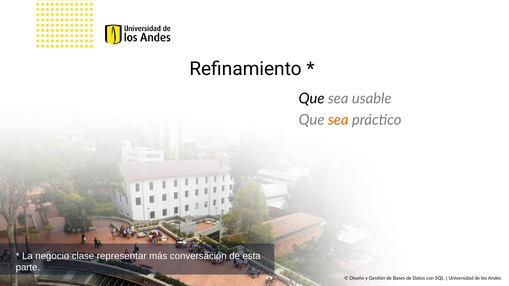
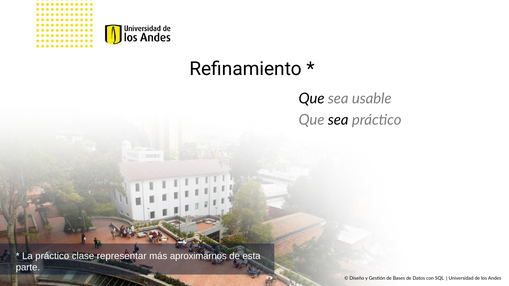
sea at (338, 120) colour: orange -> black
La negocio: negocio -> práctico
conversación: conversación -> aproximarnos
